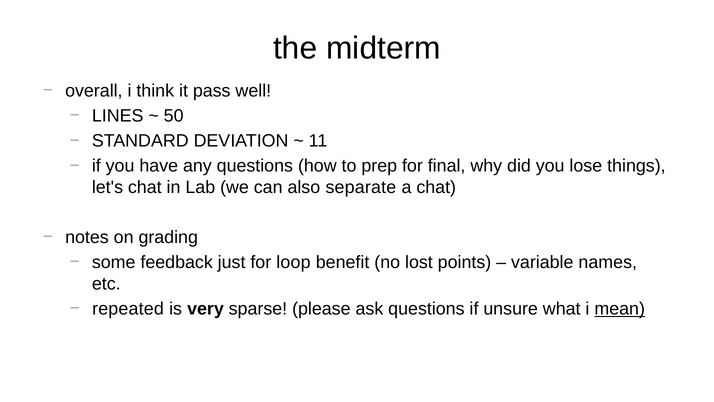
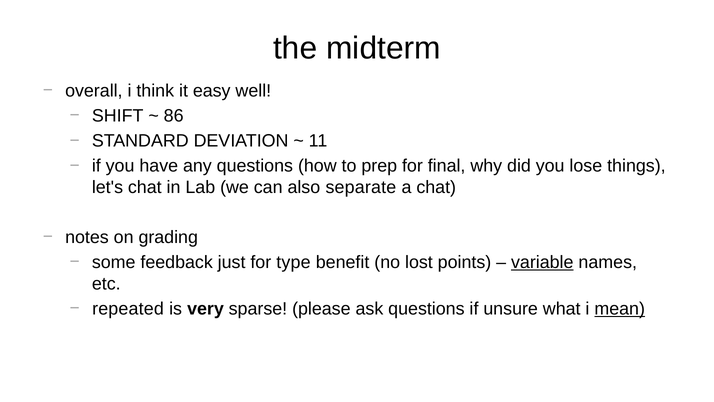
pass: pass -> easy
LINES: LINES -> SHIFT
50: 50 -> 86
loop: loop -> type
variable underline: none -> present
